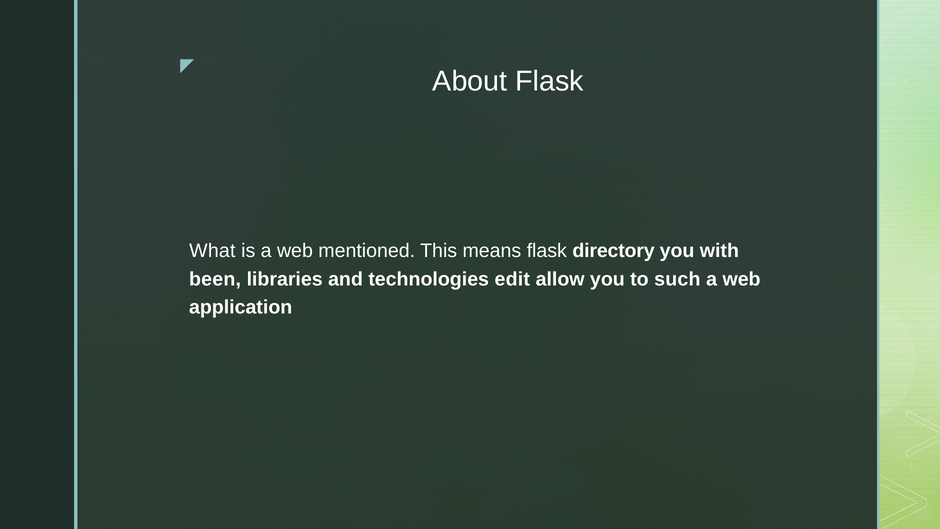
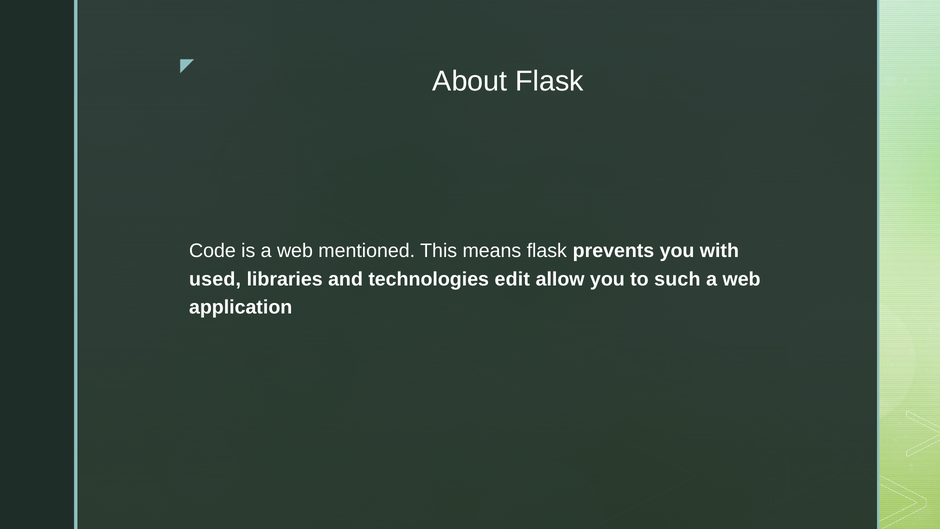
What: What -> Code
directory: directory -> prevents
been: been -> used
